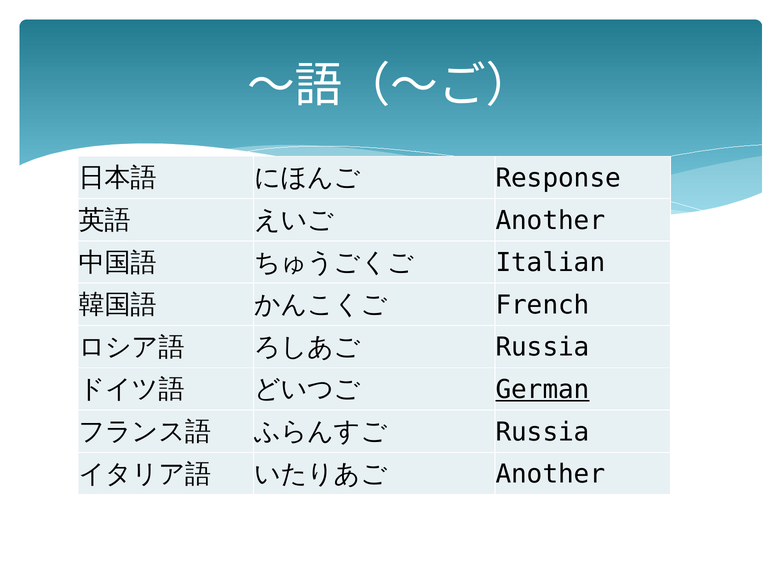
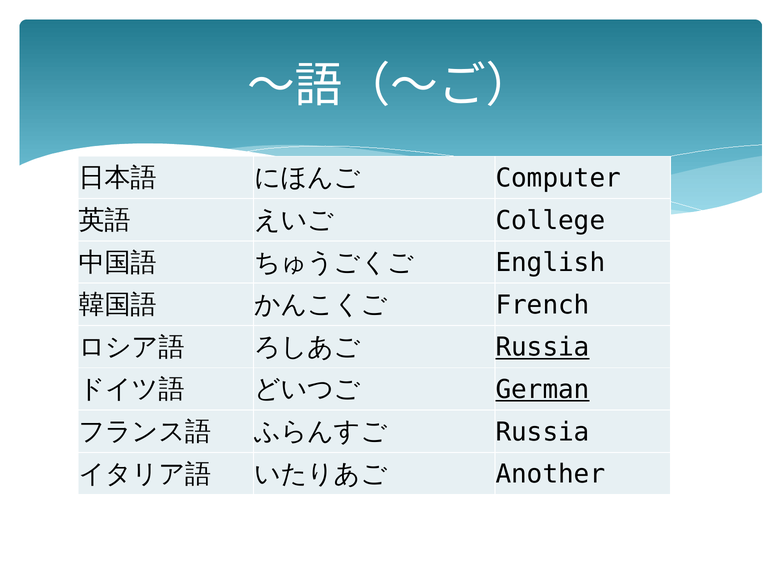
Response: Response -> Computer
Another at (550, 220): Another -> College
Italian: Italian -> English
Russia at (543, 347) underline: none -> present
